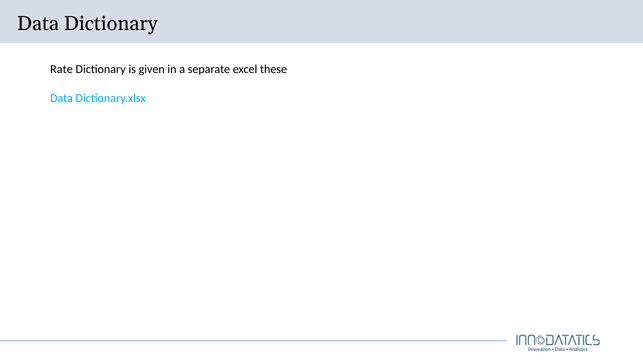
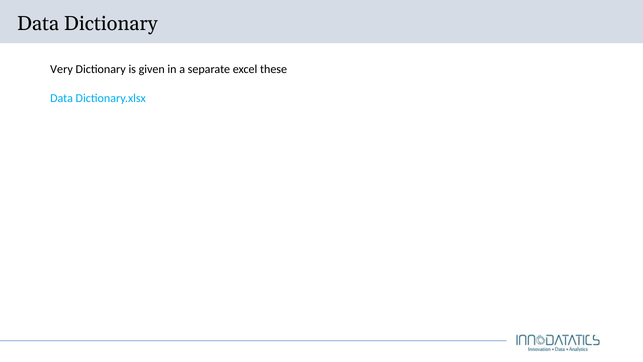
Rate: Rate -> Very
